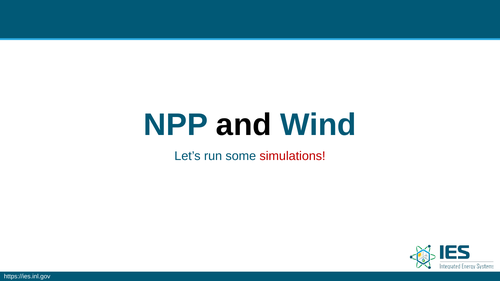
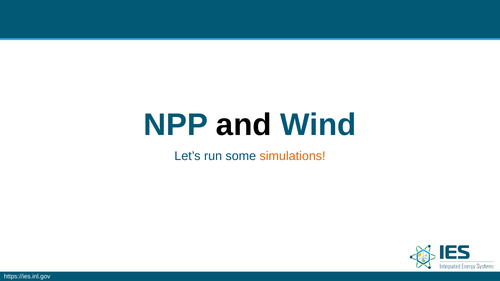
simulations colour: red -> orange
